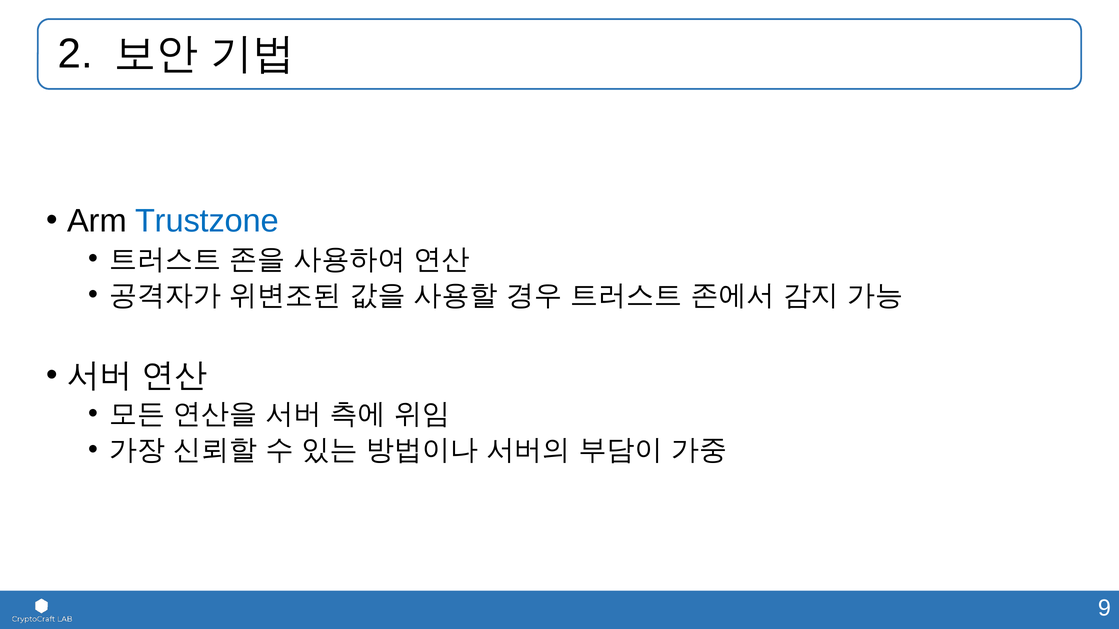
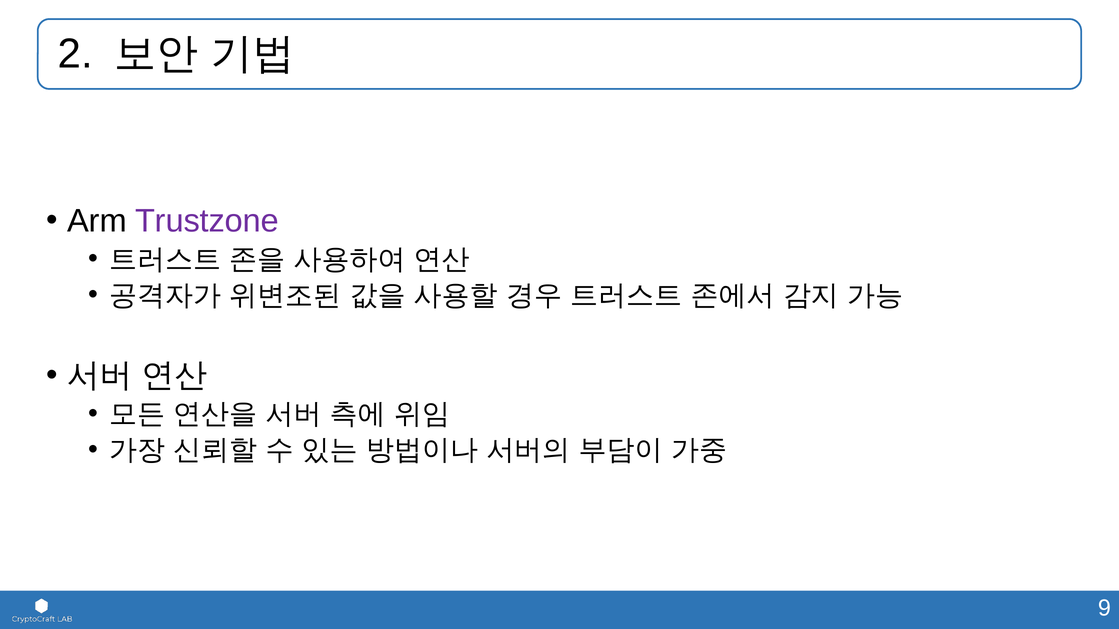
Trustzone colour: blue -> purple
